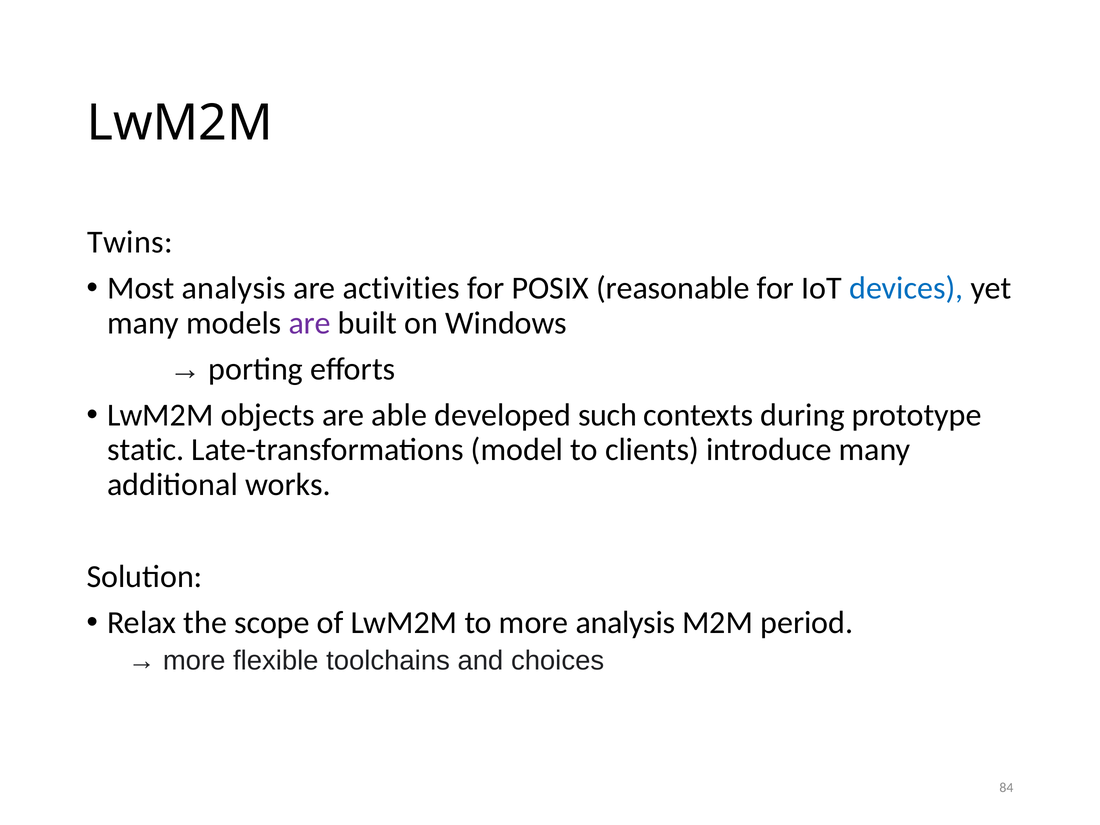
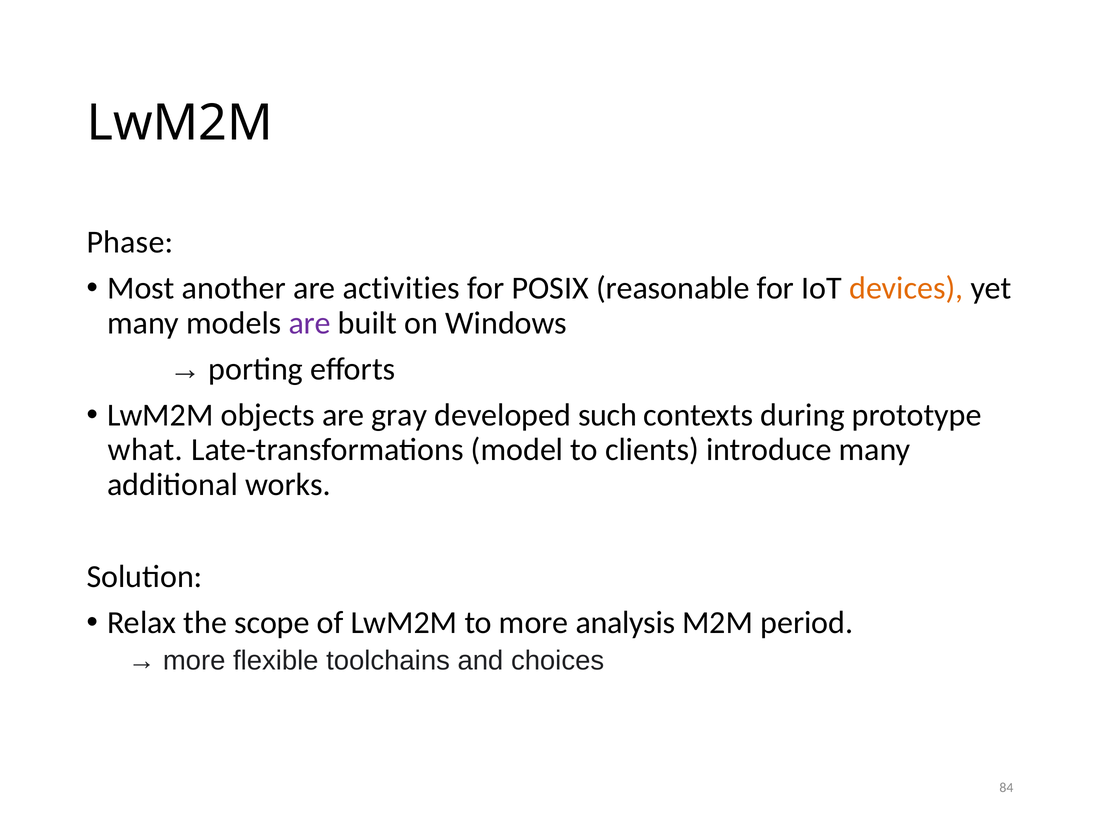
Twins: Twins -> Phase
Most analysis: analysis -> another
devices colour: blue -> orange
able: able -> gray
static: static -> what
